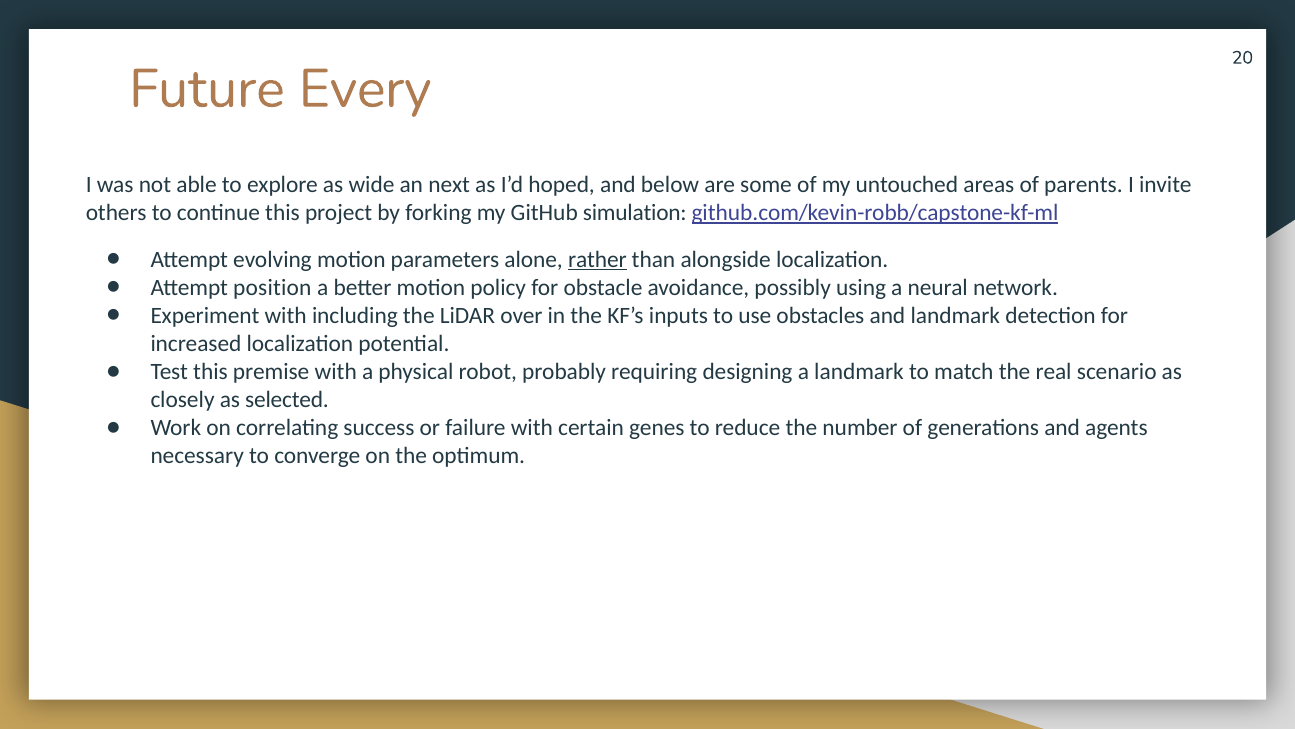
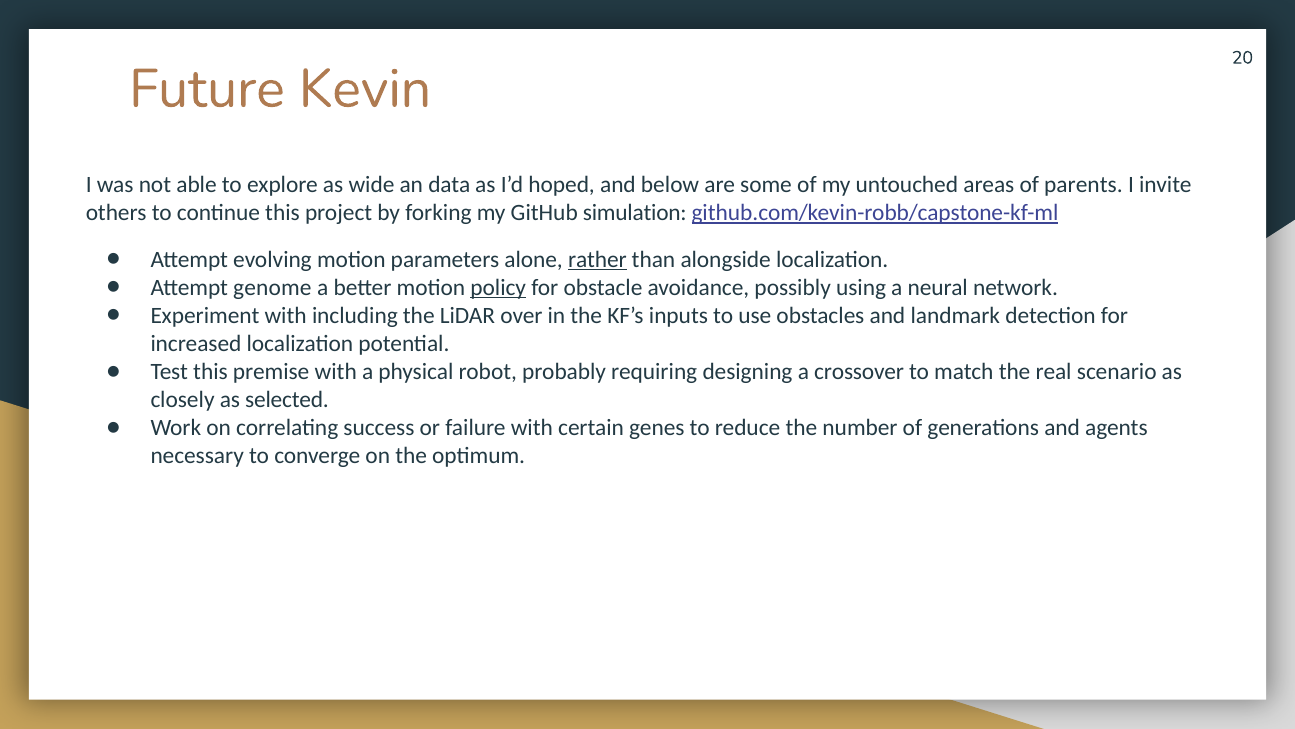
Every: Every -> Kevin
next: next -> data
position: position -> genome
policy underline: none -> present
a landmark: landmark -> crossover
